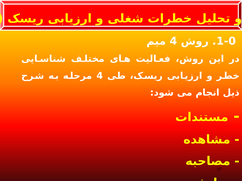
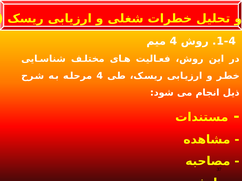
1-0: 1-0 -> 1-4
